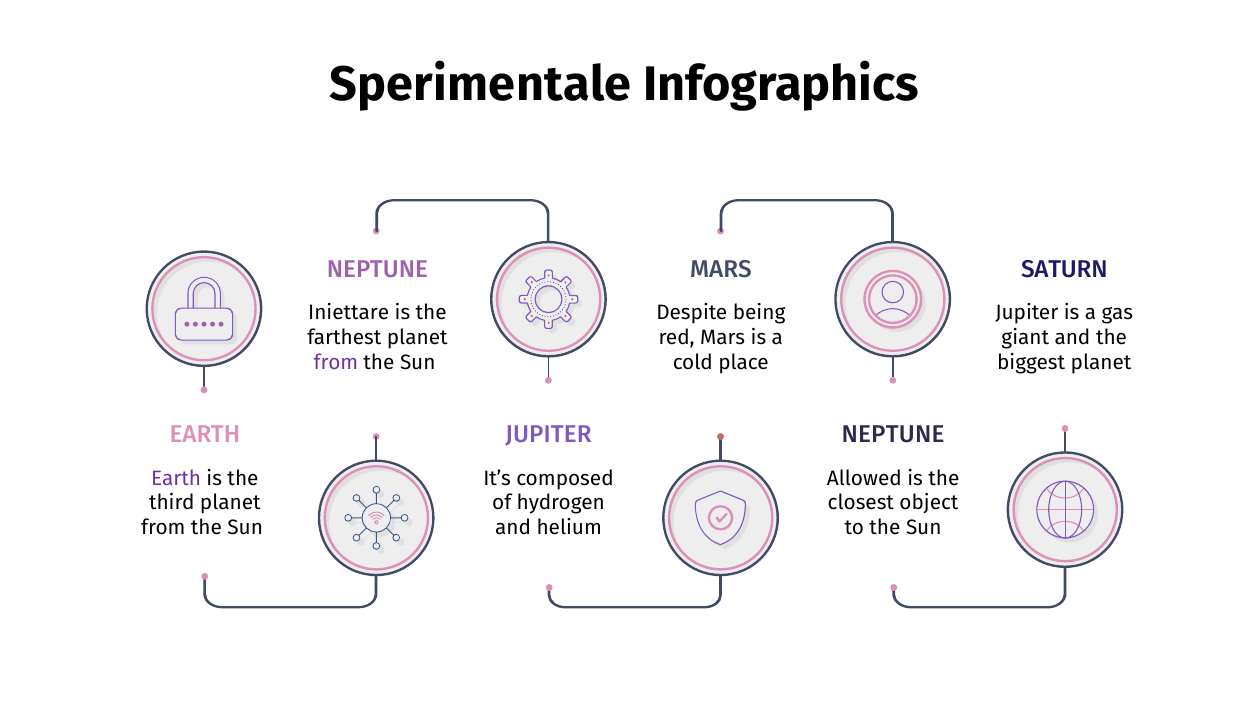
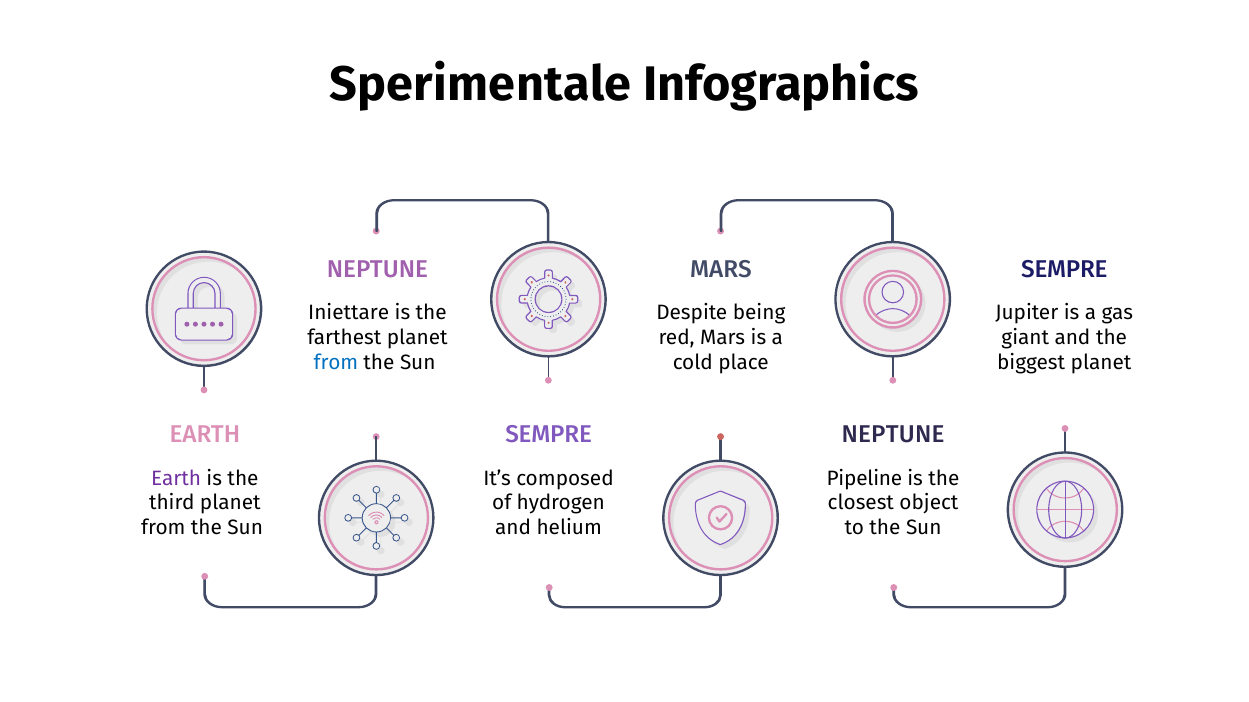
SATURN at (1064, 270): SATURN -> SEMPRE
from at (336, 363) colour: purple -> blue
JUPITER at (548, 435): JUPITER -> SEMPRE
Allowed: Allowed -> Pipeline
